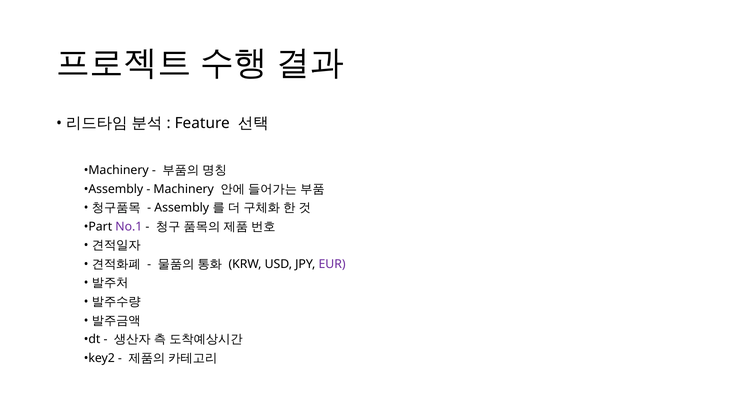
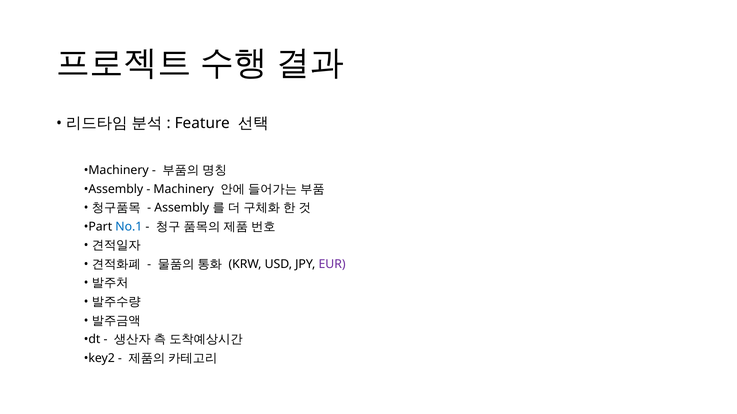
No.1 colour: purple -> blue
